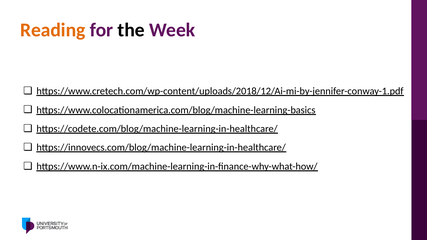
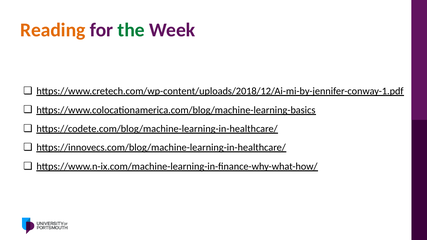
the colour: black -> green
